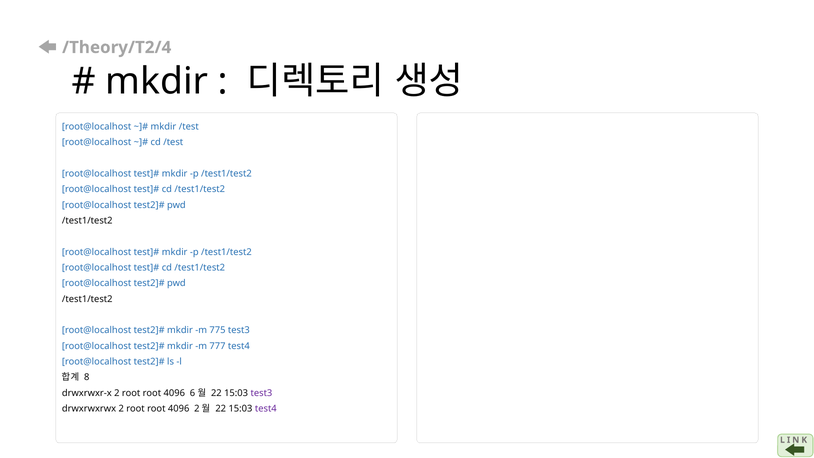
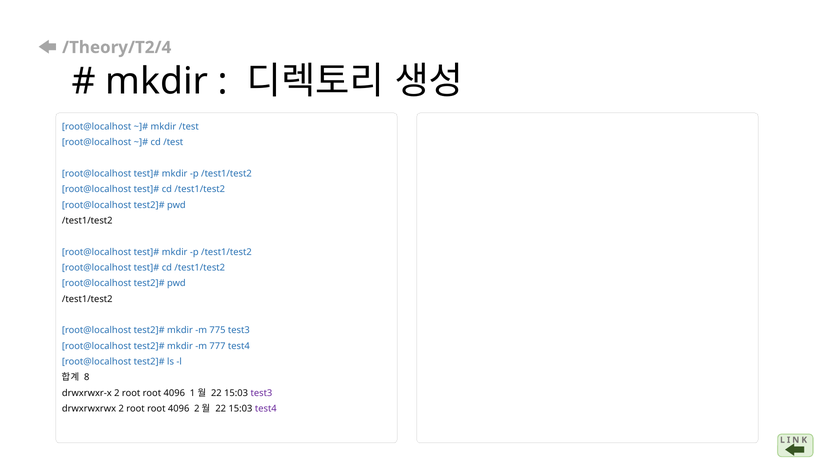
6: 6 -> 1
